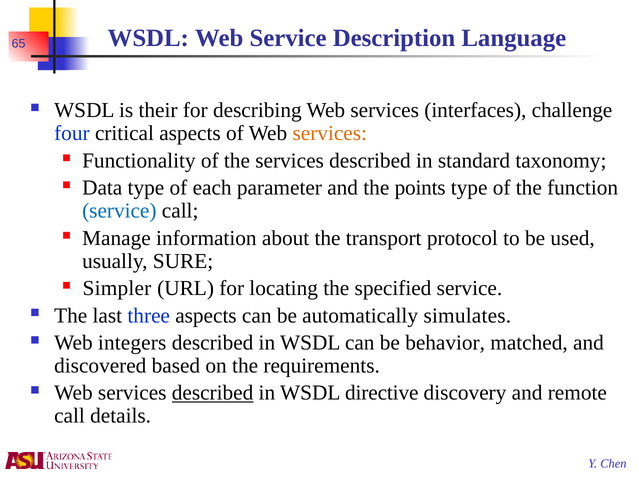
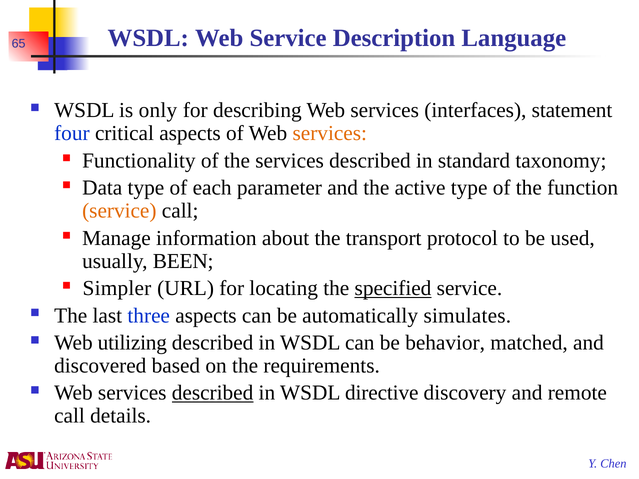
their: their -> only
challenge: challenge -> statement
points: points -> active
service at (119, 211) colour: blue -> orange
SURE: SURE -> BEEN
specified underline: none -> present
integers: integers -> utilizing
